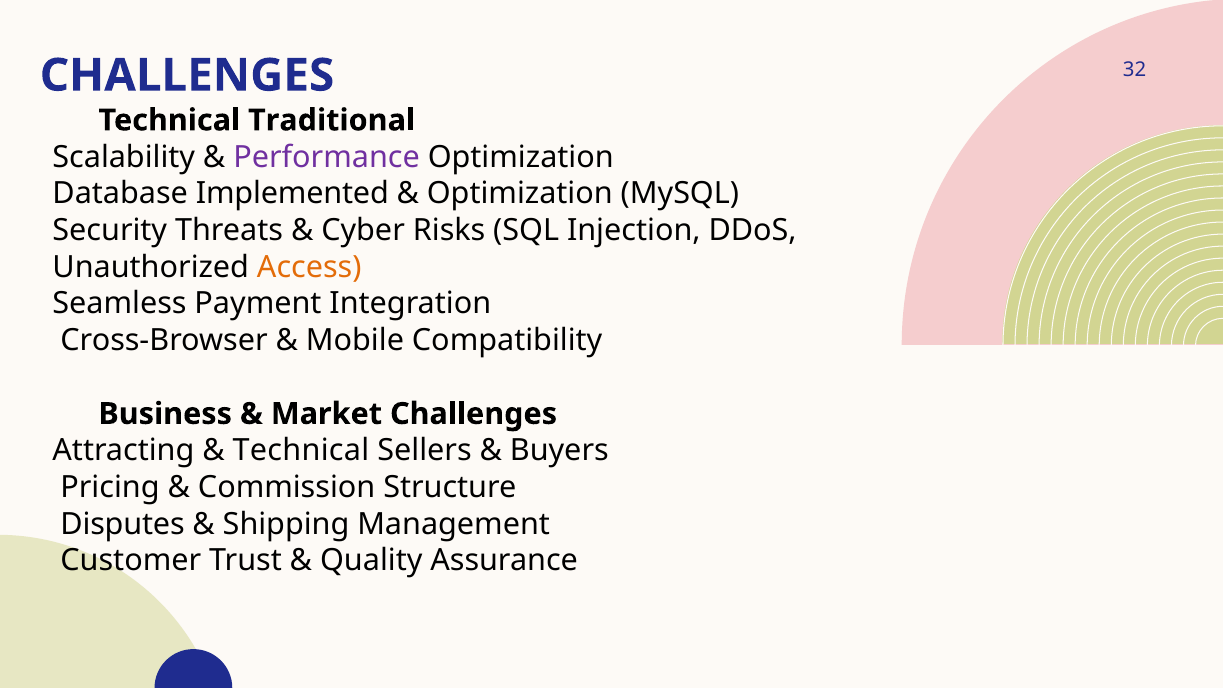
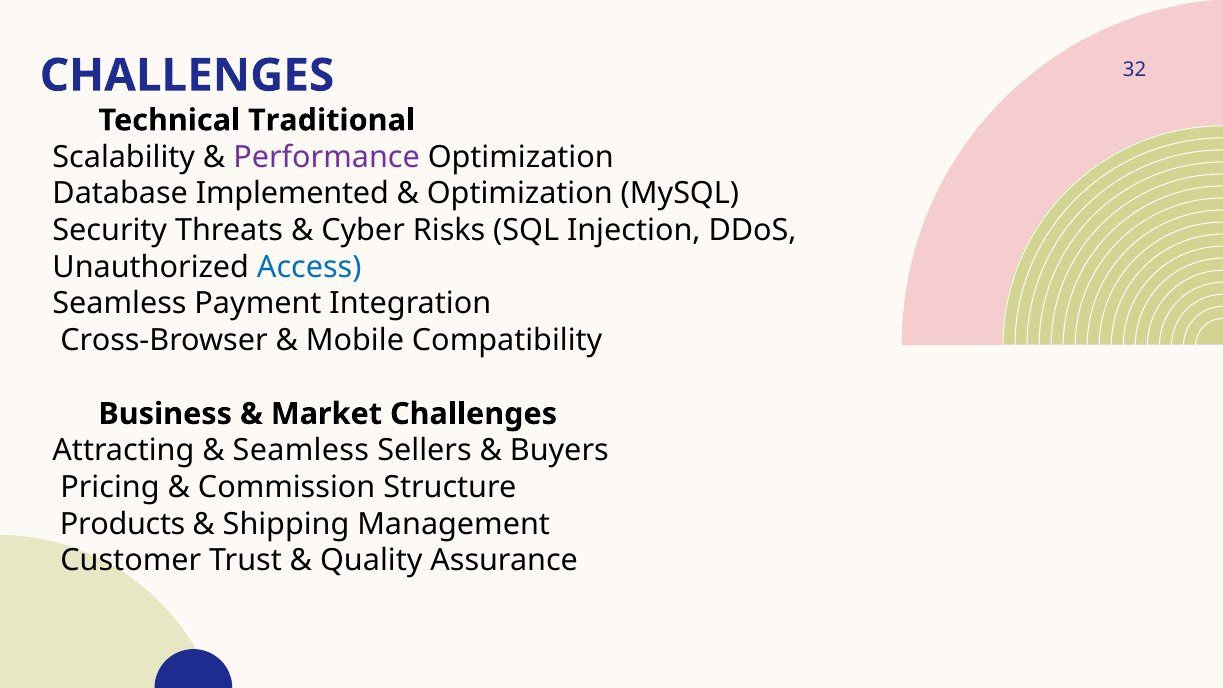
Access colour: orange -> blue
Technical at (301, 451): Technical -> Seamless
Disputes: Disputes -> Products
